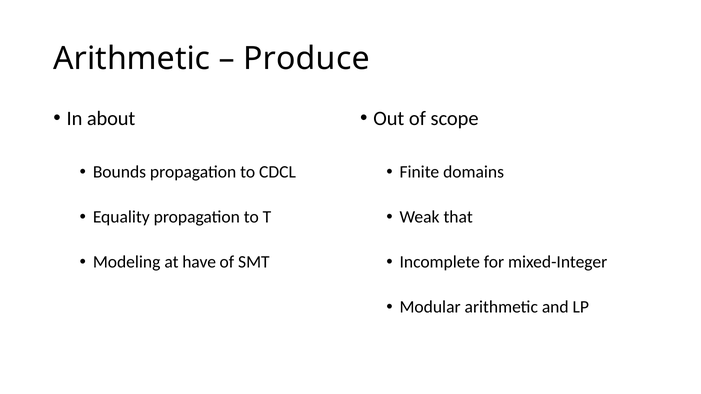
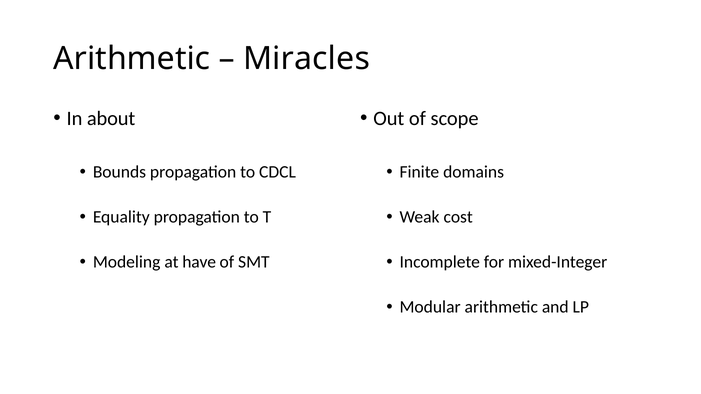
Produce: Produce -> Miracles
that: that -> cost
